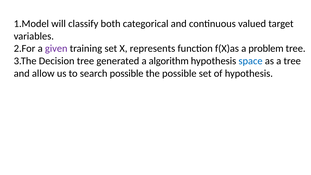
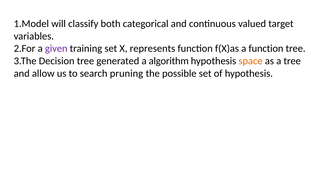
a problem: problem -> function
space colour: blue -> orange
search possible: possible -> pruning
